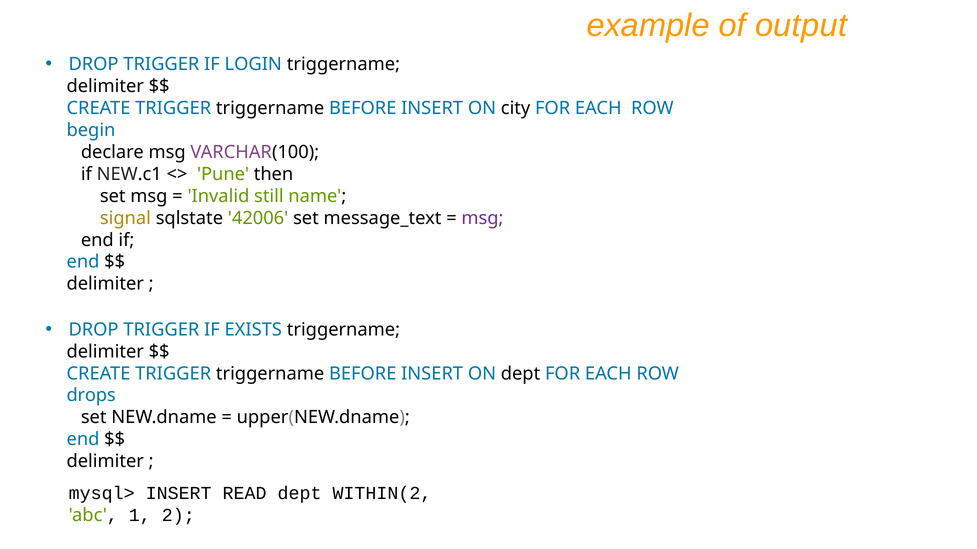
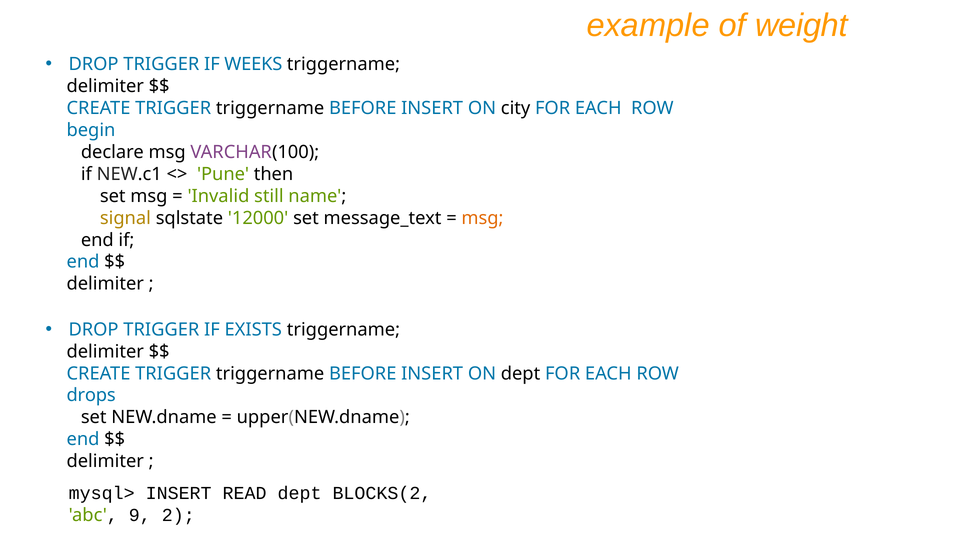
output: output -> weight
LOGIN: LOGIN -> WEEKS
42006: 42006 -> 12000
msg at (482, 218) colour: purple -> orange
WITHIN(2: WITHIN(2 -> BLOCKS(2
1: 1 -> 9
